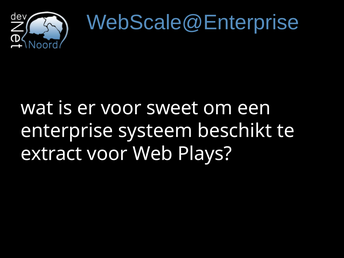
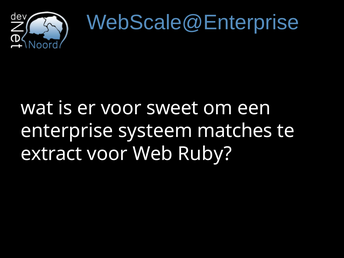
beschikt: beschikt -> matches
Plays: Plays -> Ruby
